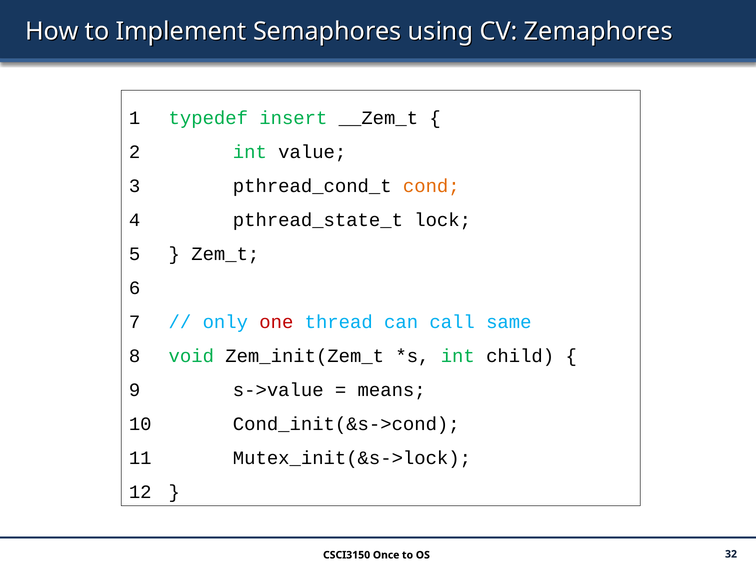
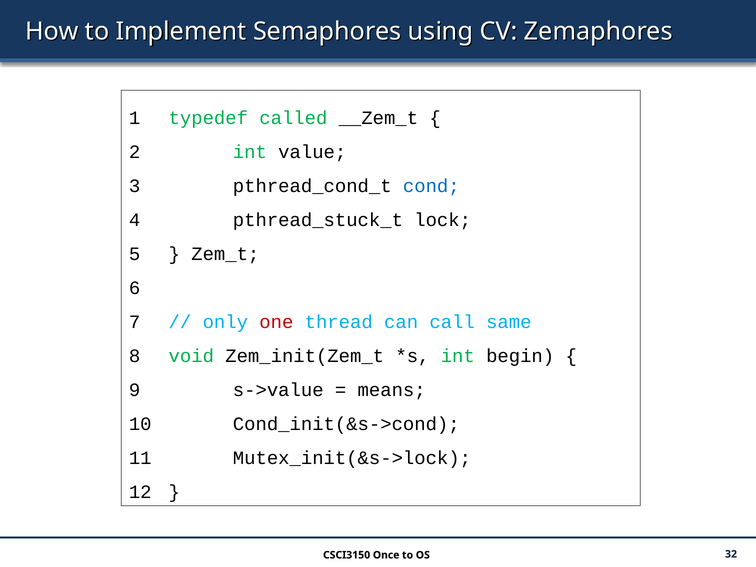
insert: insert -> called
cond colour: orange -> blue
pthread_state_t: pthread_state_t -> pthread_stuck_t
child: child -> begin
